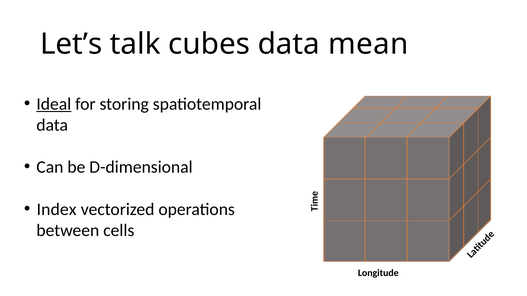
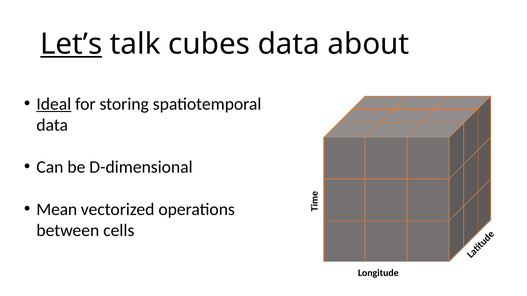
Let’s underline: none -> present
mean: mean -> about
Index: Index -> Mean
